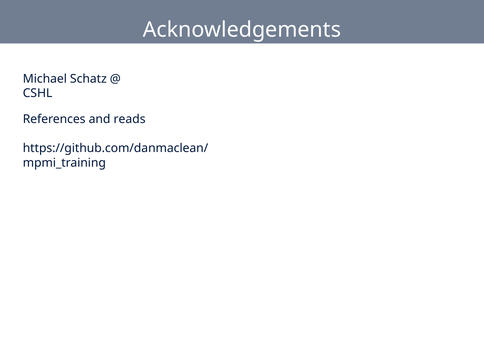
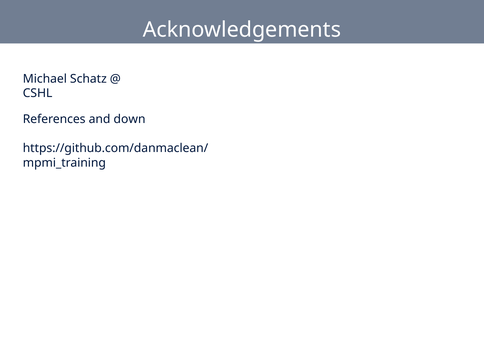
reads: reads -> down
